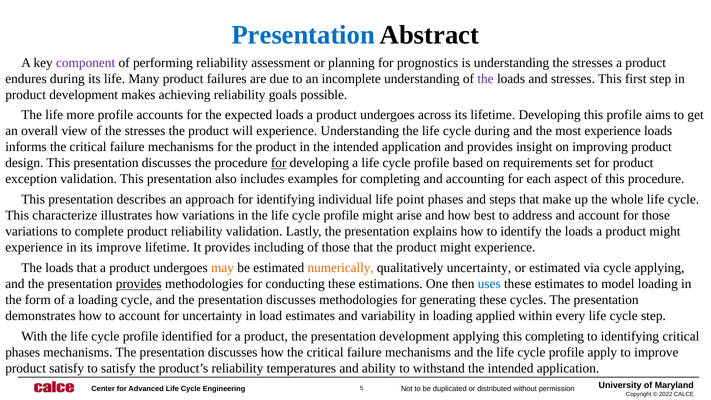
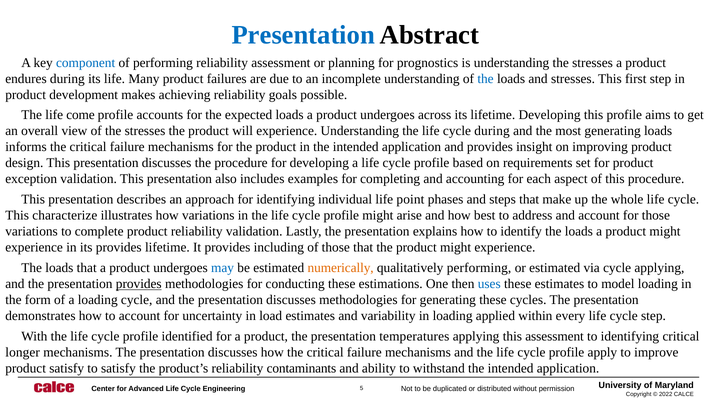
component colour: purple -> blue
the at (486, 79) colour: purple -> blue
more: more -> come
most experience: experience -> generating
for at (279, 163) underline: present -> none
its improve: improve -> provides
may colour: orange -> blue
qualitatively uncertainty: uncertainty -> performing
presentation development: development -> temperatures
this completing: completing -> assessment
phases at (23, 352): phases -> longer
temperatures: temperatures -> contaminants
